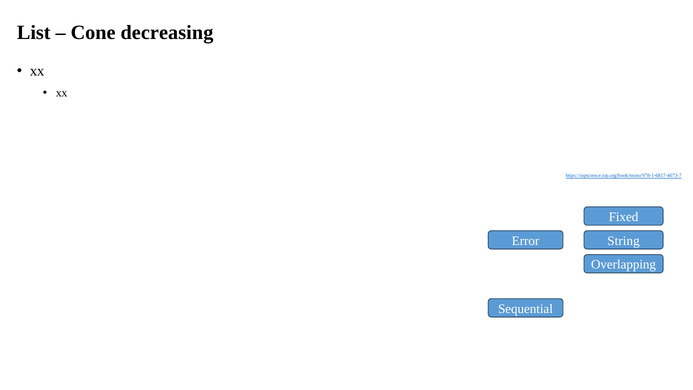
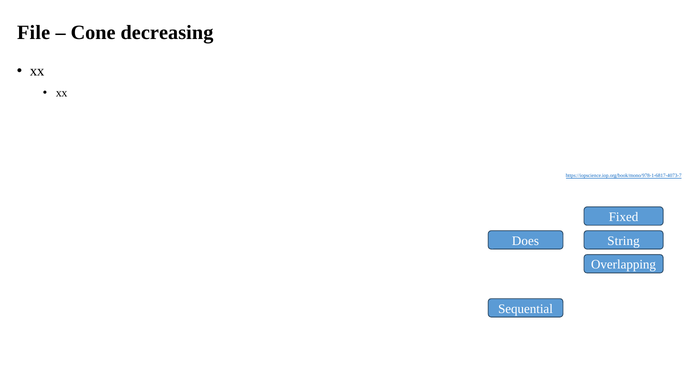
List: List -> File
Error: Error -> Does
